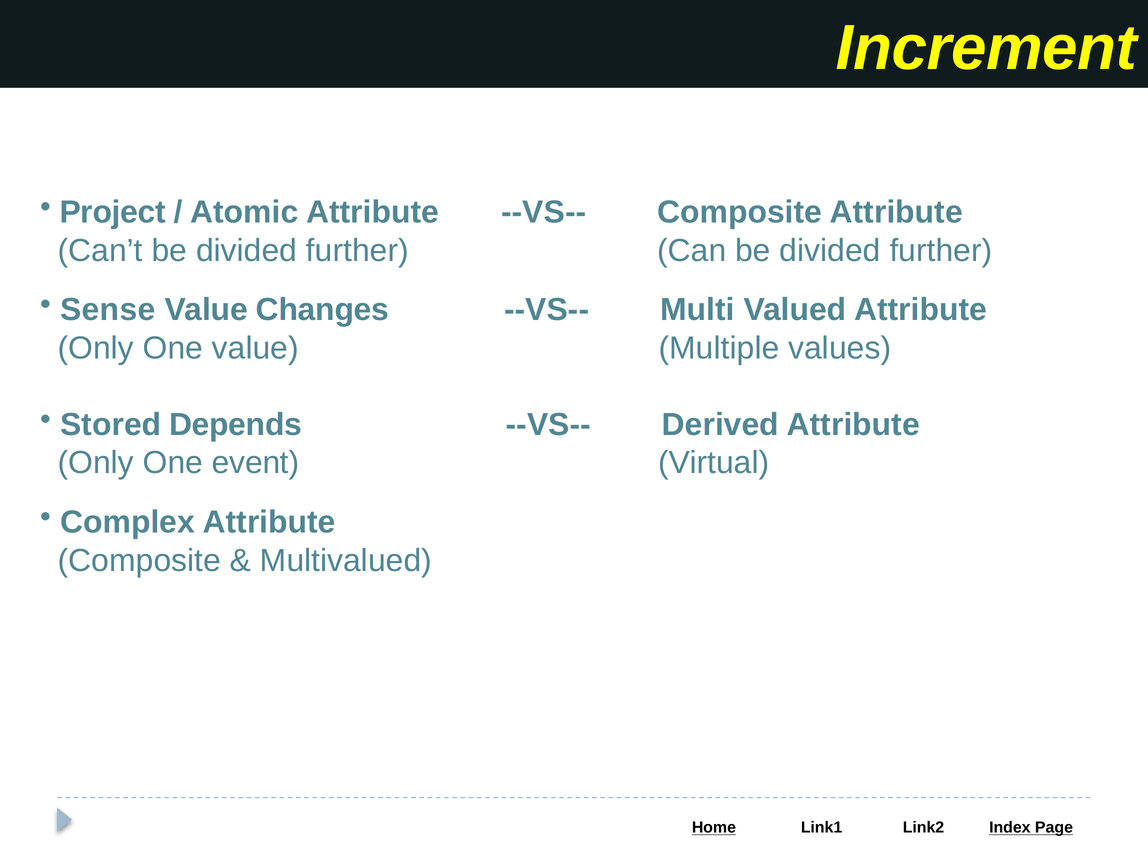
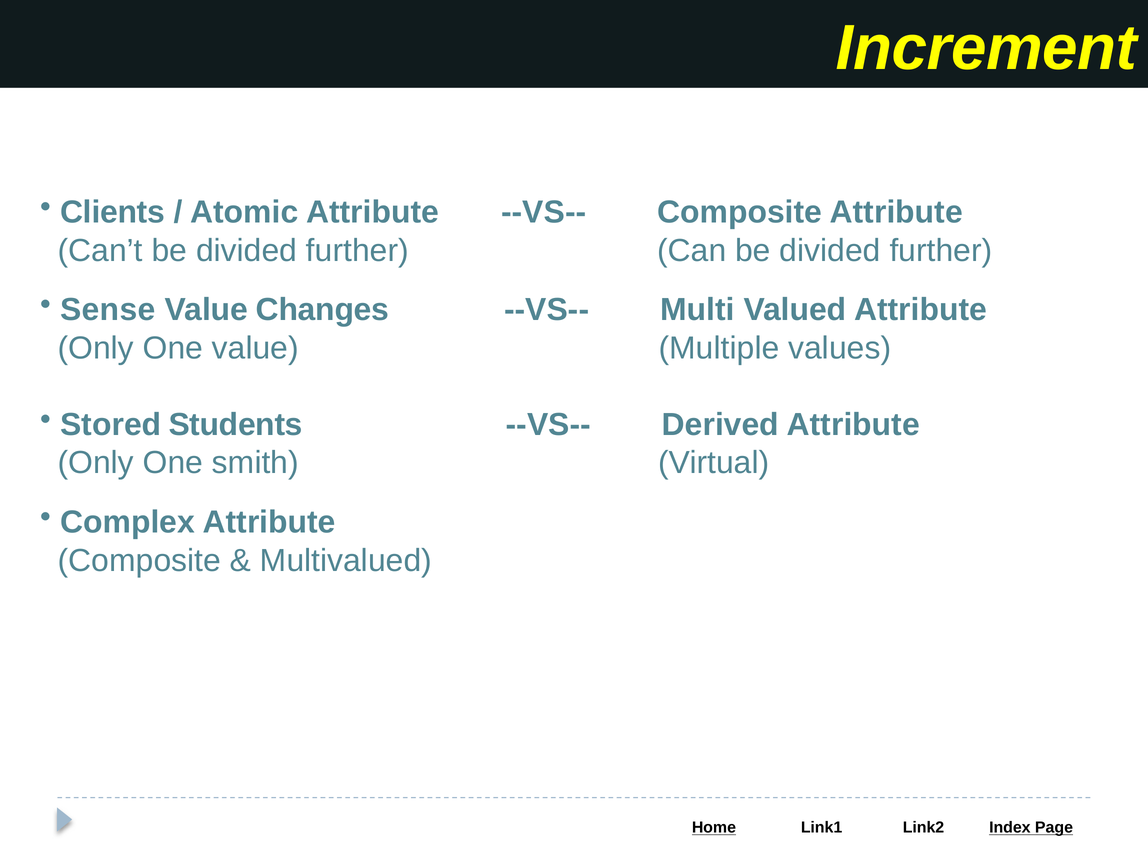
Project: Project -> Clients
Depends: Depends -> Students
event: event -> smith
